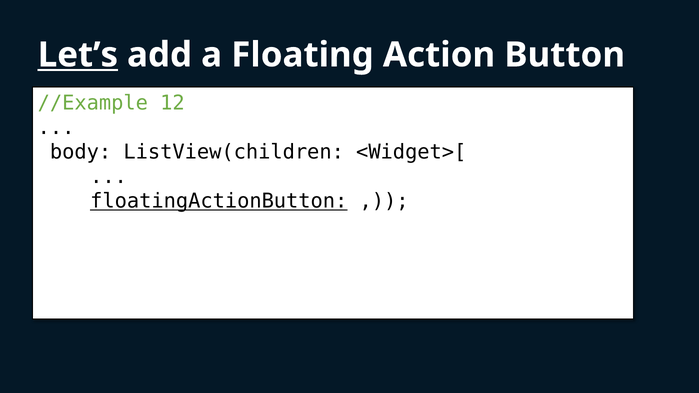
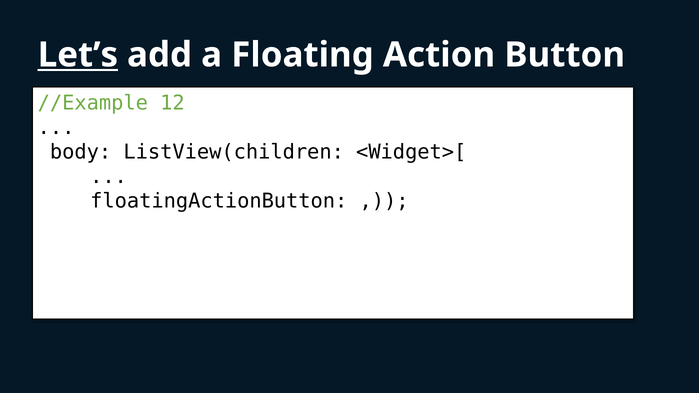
floatingActionButton underline: present -> none
